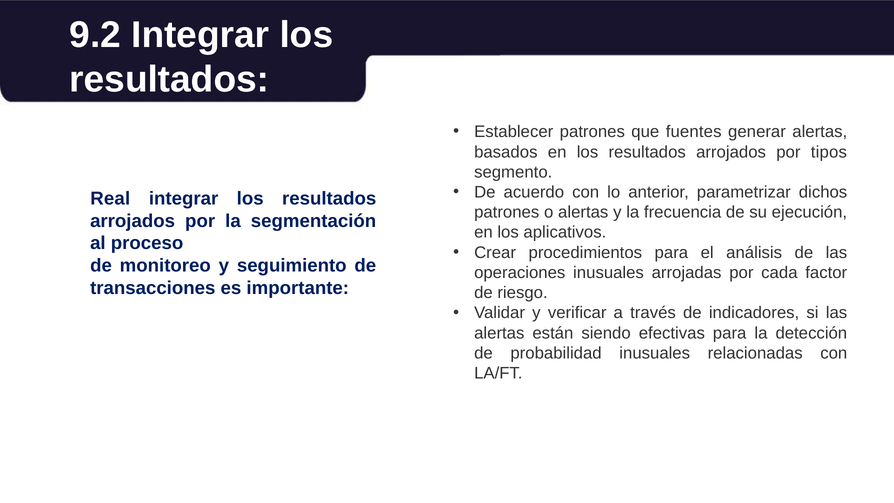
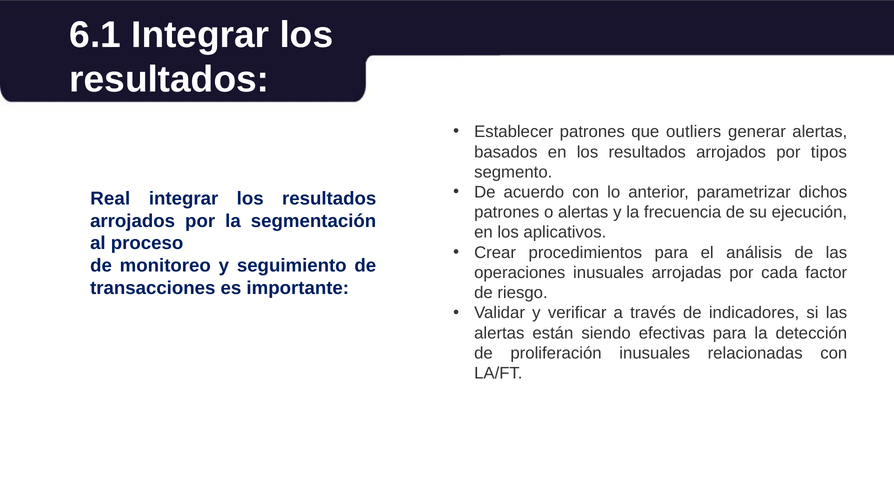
9.2: 9.2 -> 6.1
fuentes: fuentes -> outliers
probabilidad: probabilidad -> proliferación
